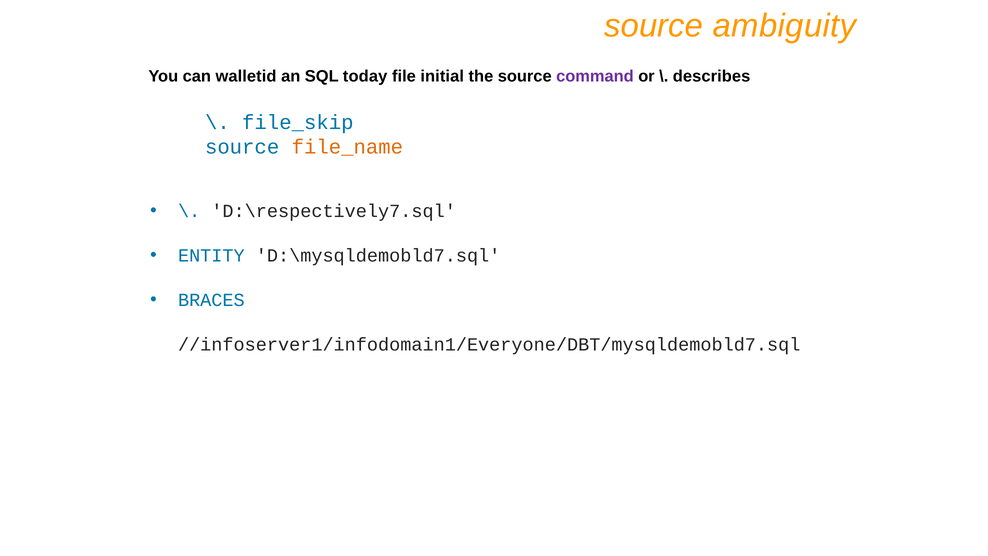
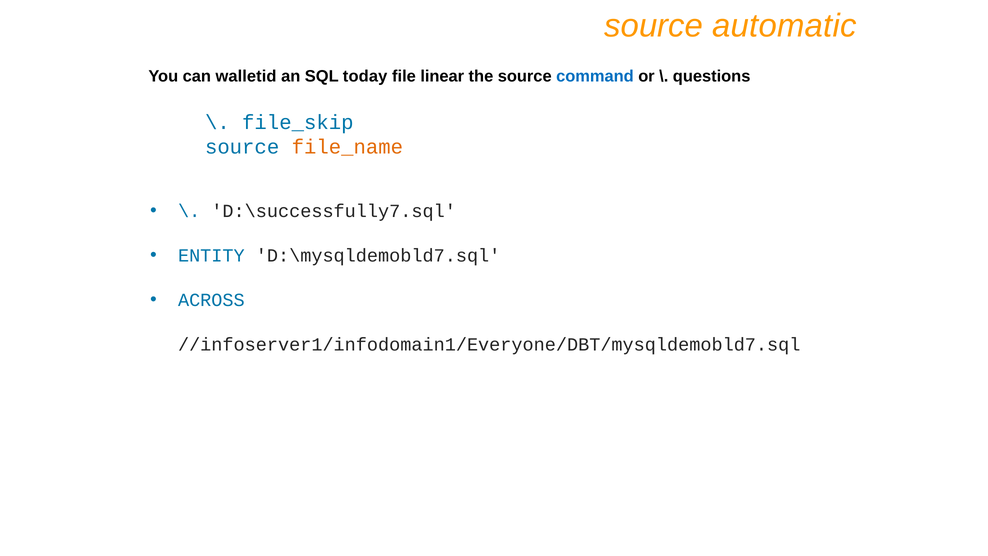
ambiguity: ambiguity -> automatic
initial: initial -> linear
command colour: purple -> blue
describes: describes -> questions
D:\respectively7.sql: D:\respectively7.sql -> D:\successfully7.sql
BRACES: BRACES -> ACROSS
